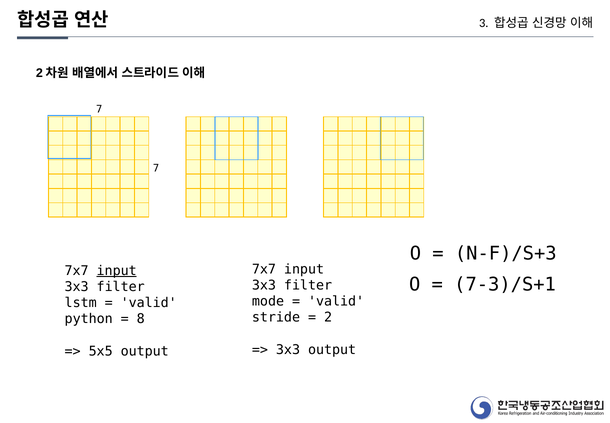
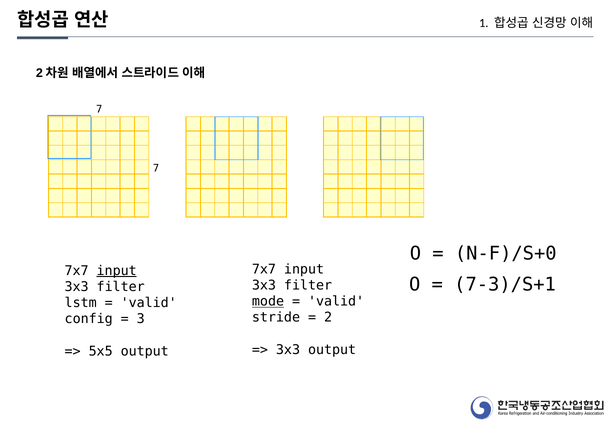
3: 3 -> 1
N-F)/S+3: N-F)/S+3 -> N-F)/S+0
mode underline: none -> present
python: python -> config
8: 8 -> 3
